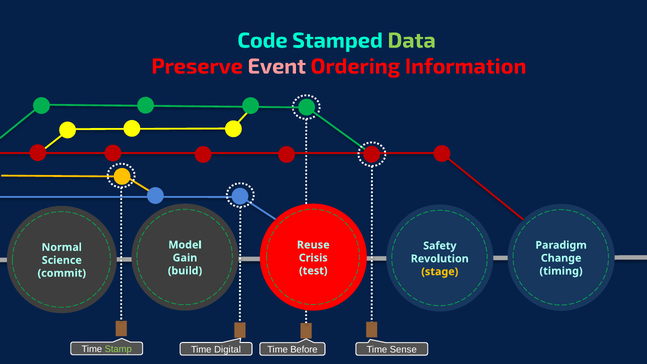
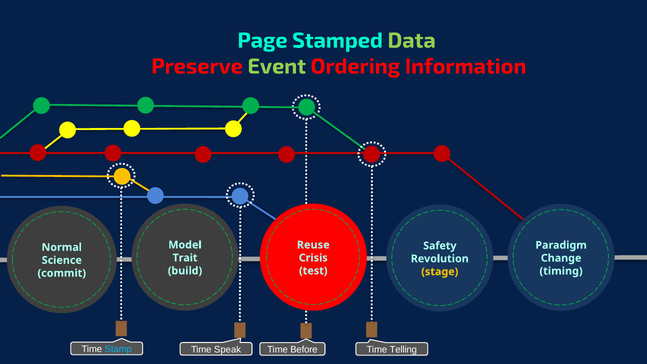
Code: Code -> Page
Event colour: pink -> light green
Gain: Gain -> Trait
Stamp colour: light green -> light blue
Sense: Sense -> Telling
Digital: Digital -> Speak
